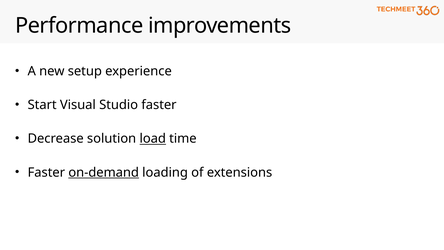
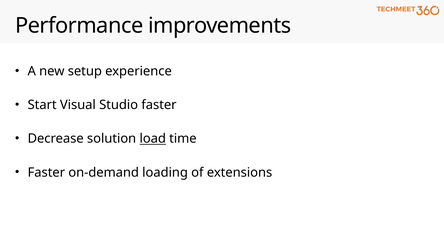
on-demand underline: present -> none
